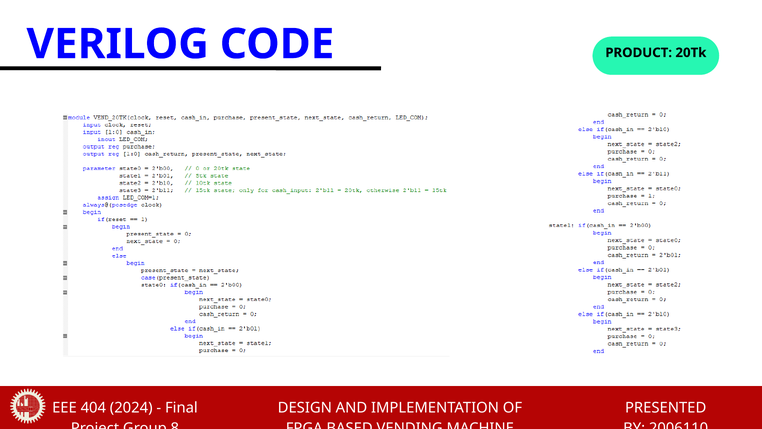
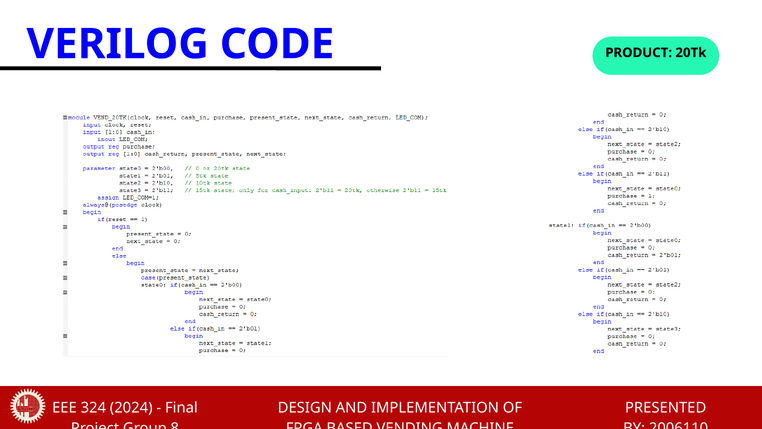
404: 404 -> 324
